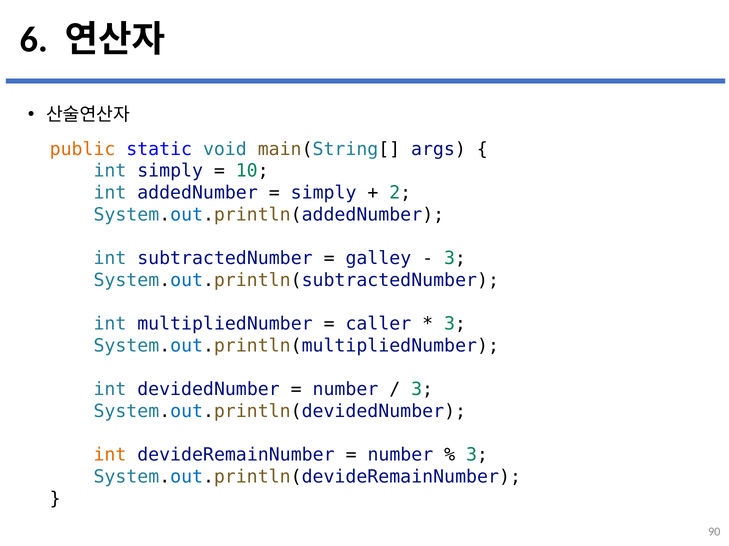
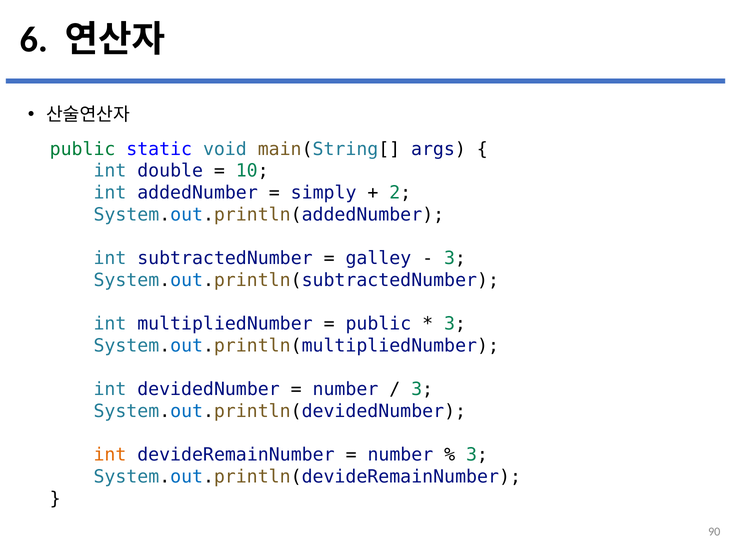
public at (83, 149) colour: orange -> green
int simply: simply -> double
caller at (378, 324): caller -> public
